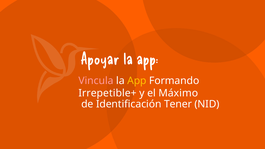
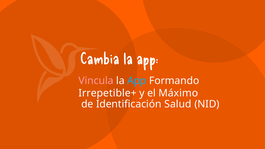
Apoyar: Apoyar -> Cambia
App at (137, 81) colour: yellow -> light blue
Tener: Tener -> Salud
